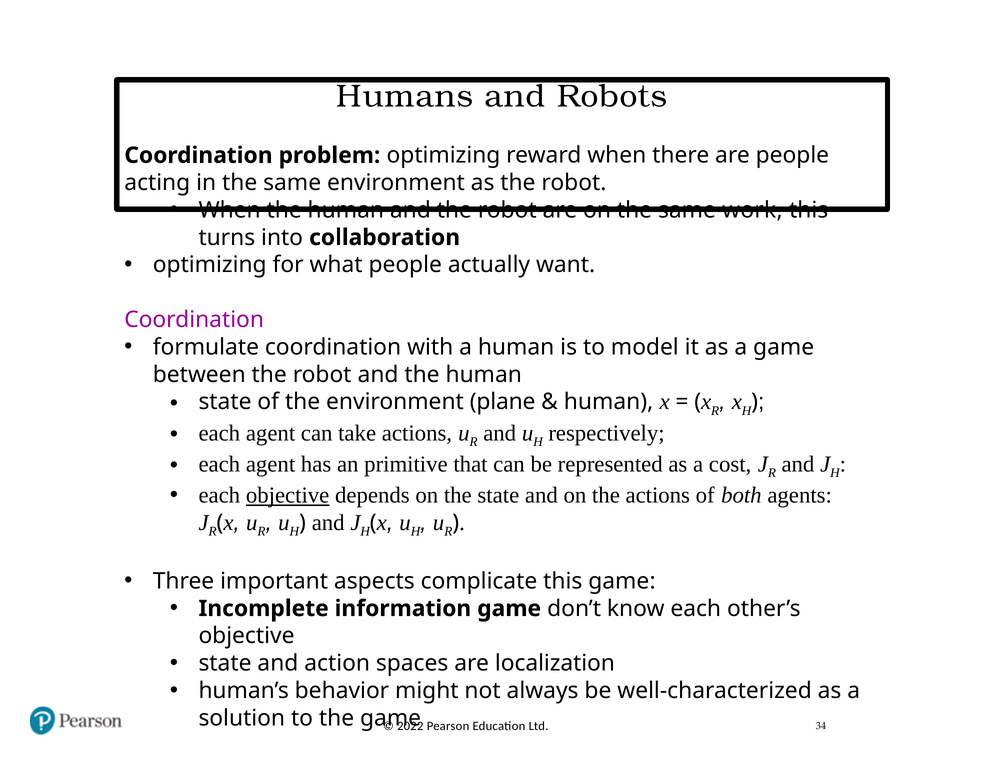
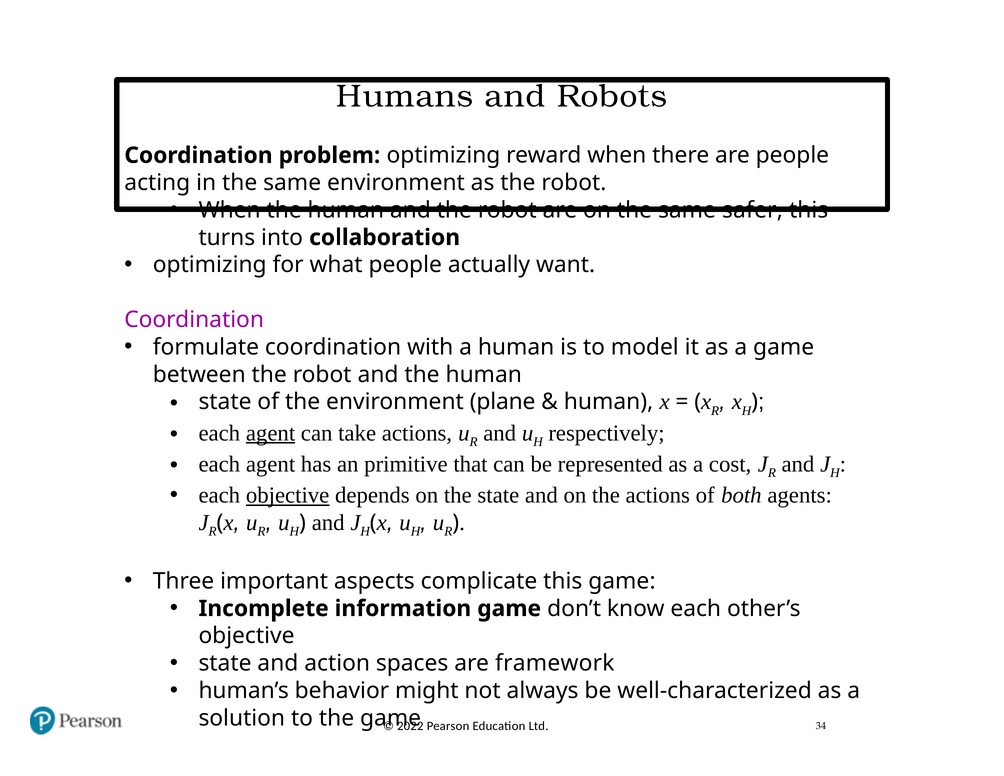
work: work -> safer
agent at (271, 433) underline: none -> present
localization: localization -> framework
